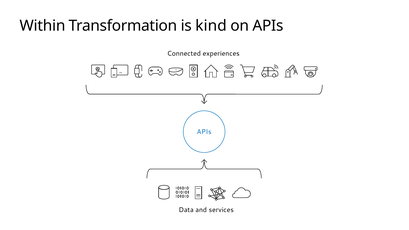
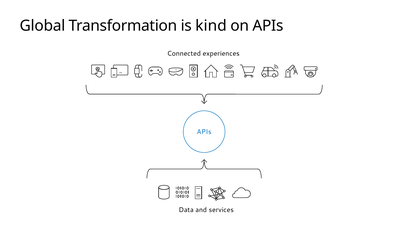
Within: Within -> Global
